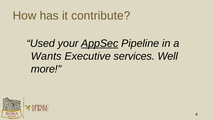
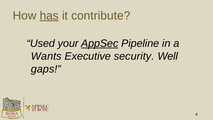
has underline: none -> present
services: services -> security
more: more -> gaps
